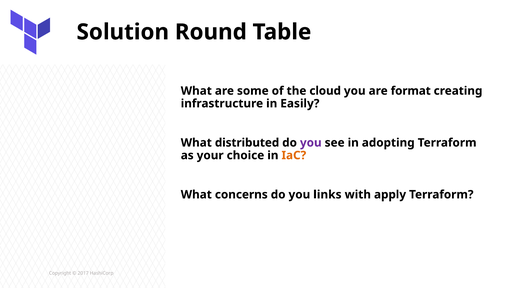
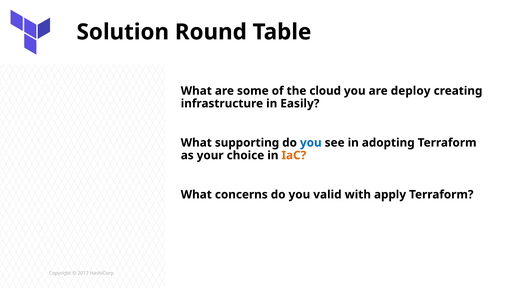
format: format -> deploy
distributed: distributed -> supporting
you at (311, 143) colour: purple -> blue
links: links -> valid
